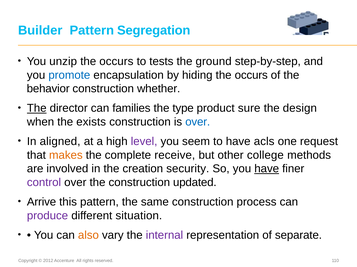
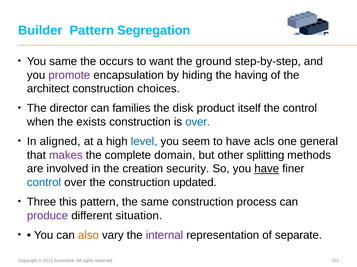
You unzip: unzip -> same
tests: tests -> want
promote colour: blue -> purple
hiding the occurs: occurs -> having
behavior: behavior -> architect
whether: whether -> choices
The at (37, 109) underline: present -> none
type: type -> disk
sure: sure -> itself
the design: design -> control
level colour: purple -> blue
request: request -> general
makes colour: orange -> purple
receive: receive -> domain
college: college -> splitting
control at (44, 183) colour: purple -> blue
Arrive: Arrive -> Three
